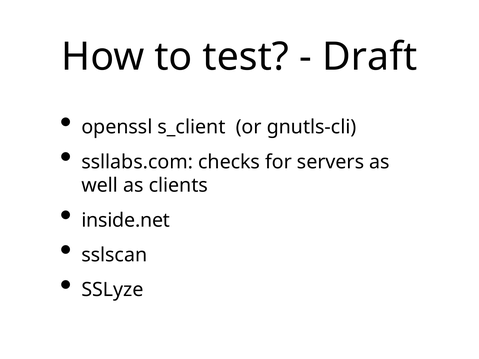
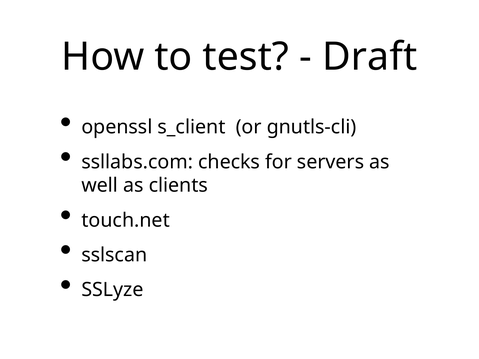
inside.net: inside.net -> touch.net
